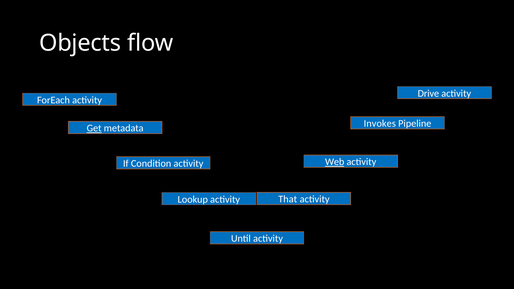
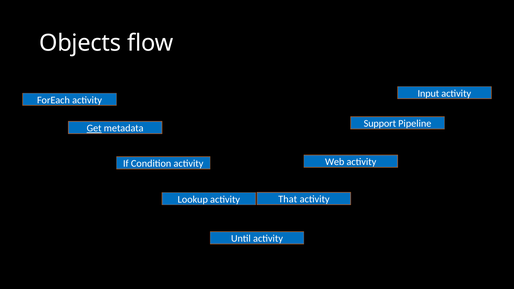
Drive: Drive -> Input
Invokes: Invokes -> Support
Web underline: present -> none
